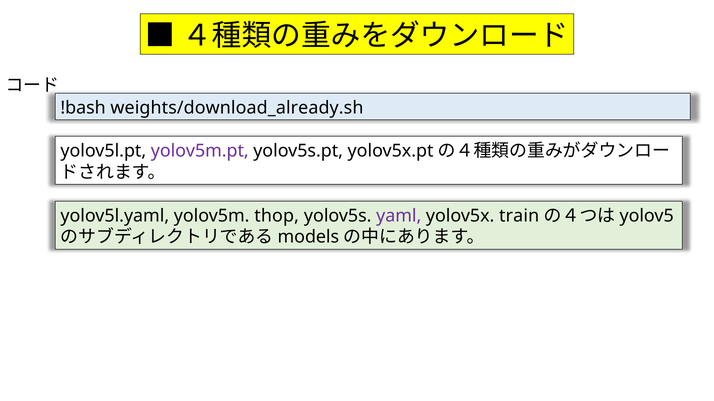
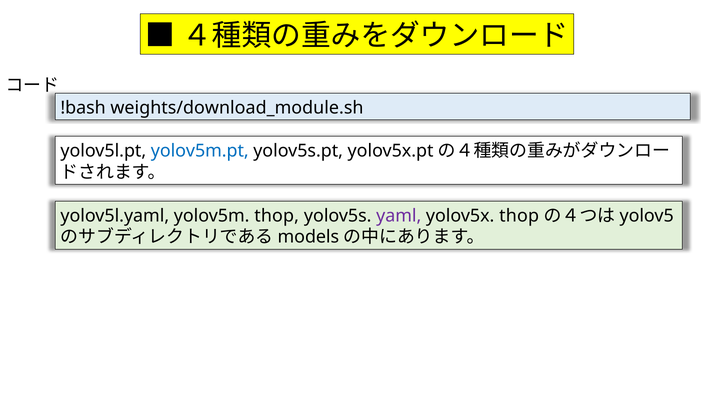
weights/download_already.sh: weights/download_already.sh -> weights/download_module.sh
yolov5m.pt colour: purple -> blue
yolov5x train: train -> thop
